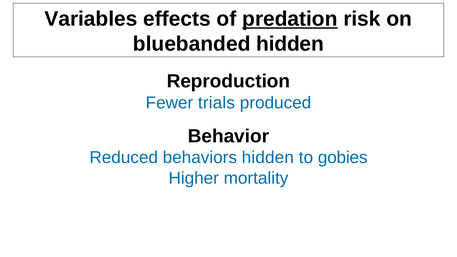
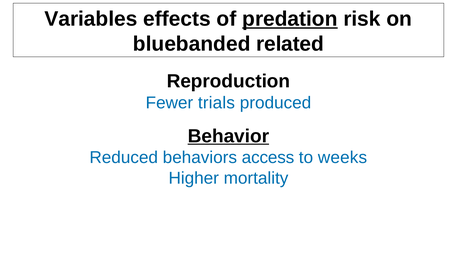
bluebanded hidden: hidden -> related
Behavior underline: none -> present
behaviors hidden: hidden -> access
gobies: gobies -> weeks
